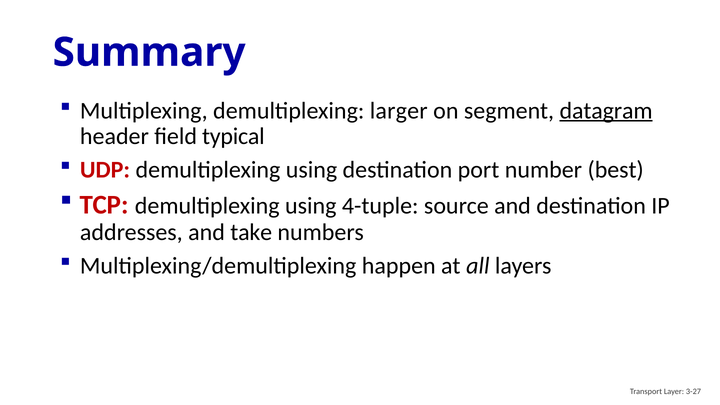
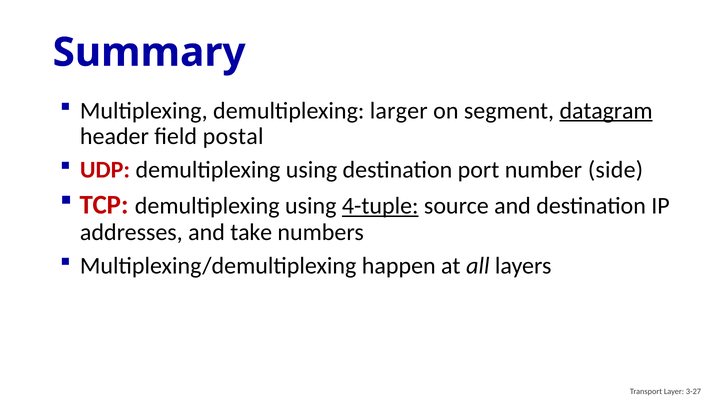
typical: typical -> postal
best: best -> side
4-tuple underline: none -> present
